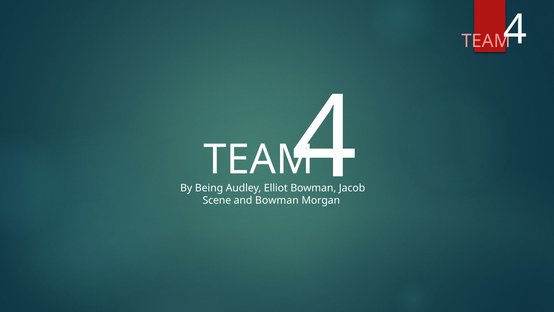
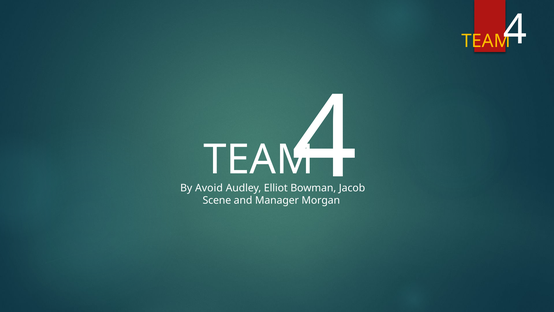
TEAM at (486, 41) colour: pink -> yellow
Being: Being -> Avoid
and Bowman: Bowman -> Manager
